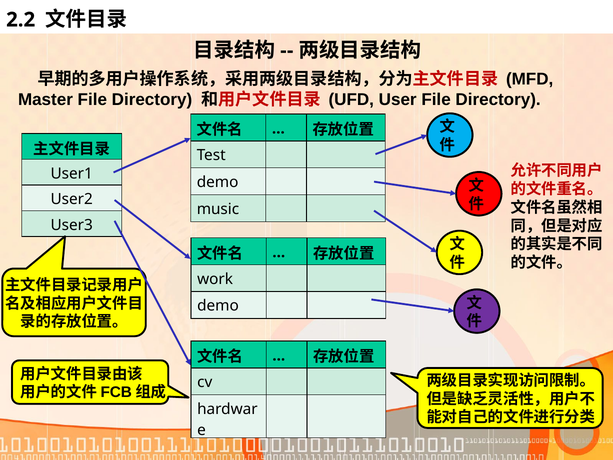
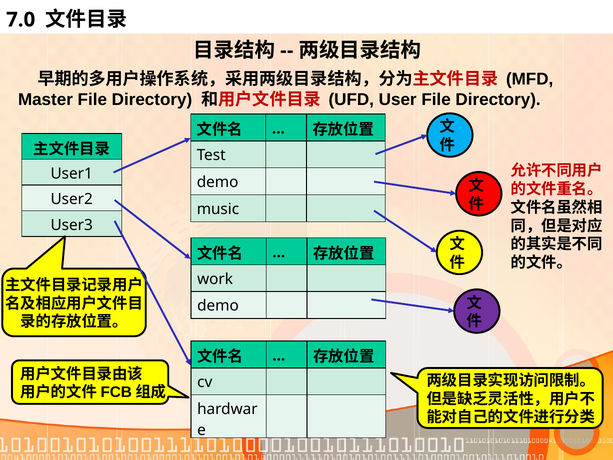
2.2: 2.2 -> 7.0
